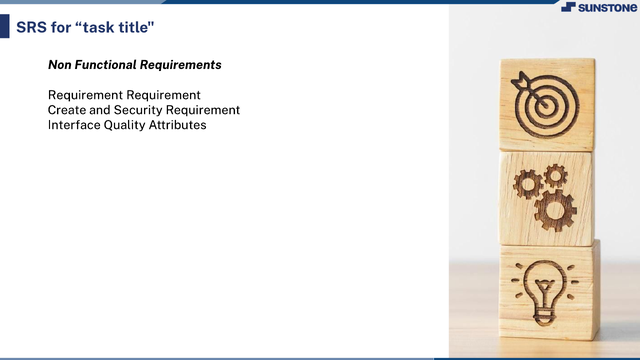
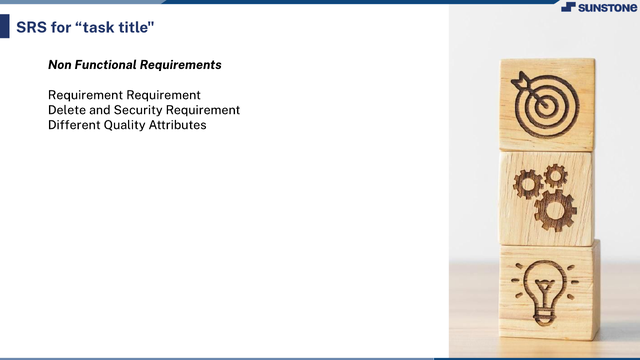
Create: Create -> Delete
Interface: Interface -> Different
